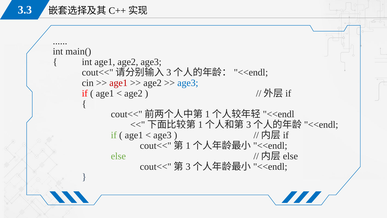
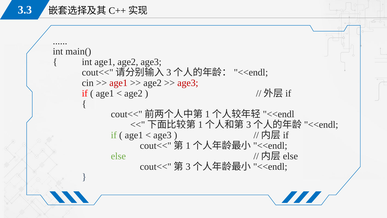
age3 at (188, 83) colour: blue -> red
